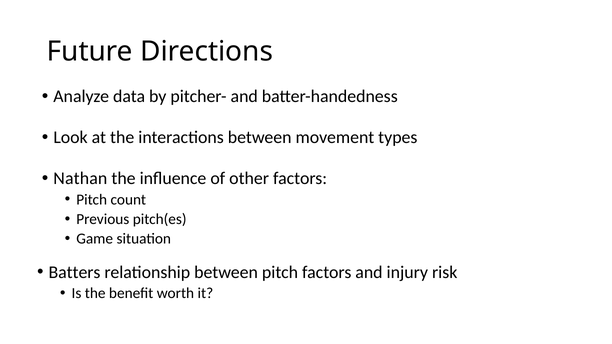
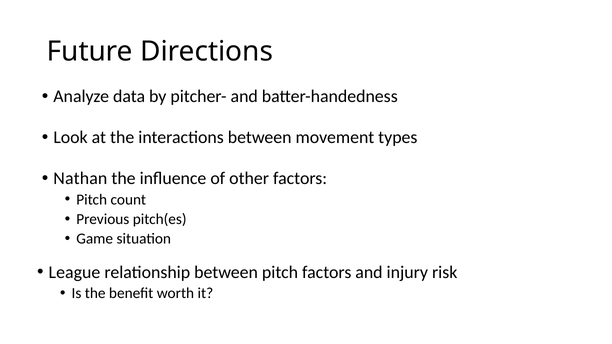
Batters: Batters -> League
